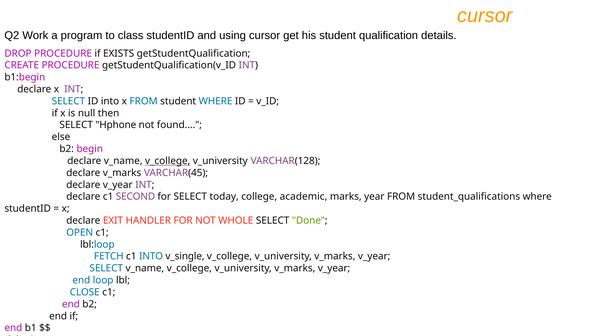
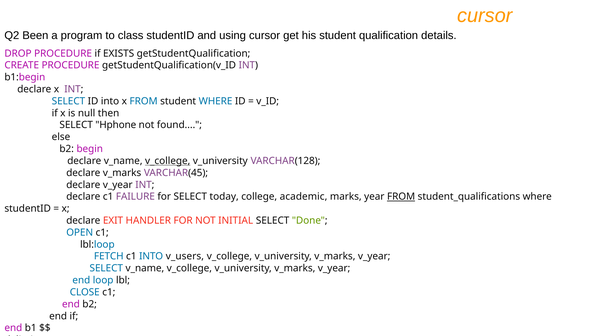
Work: Work -> Been
SECOND: SECOND -> FAILURE
FROM at (401, 197) underline: none -> present
WHOLE: WHOLE -> INITIAL
v_single: v_single -> v_users
